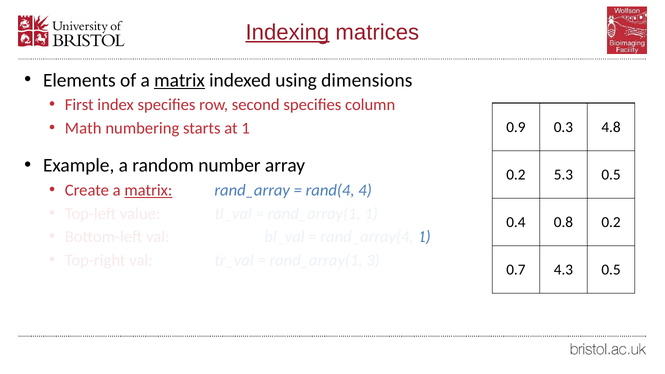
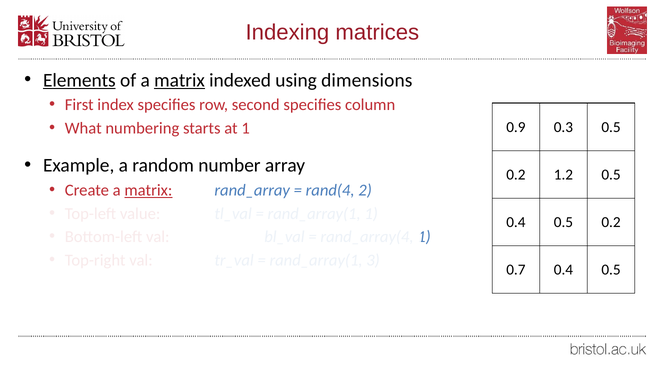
Indexing underline: present -> none
Elements underline: none -> present
Math: Math -> What
0.3 4.8: 4.8 -> 0.5
5.3: 5.3 -> 1.2
4: 4 -> 2
0.8 at (563, 222): 0.8 -> 0.5
0.7 4.3: 4.3 -> 0.4
